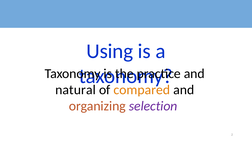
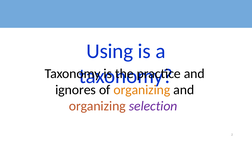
natural: natural -> ignores
of compared: compared -> organizing
